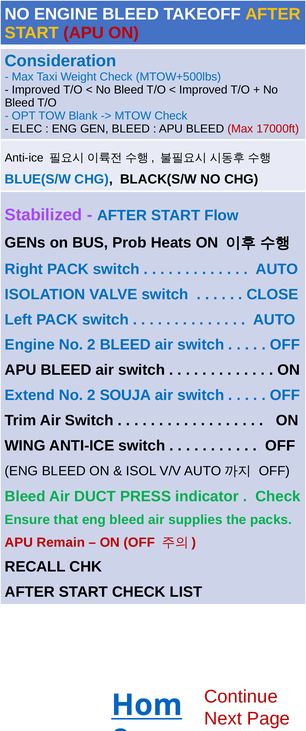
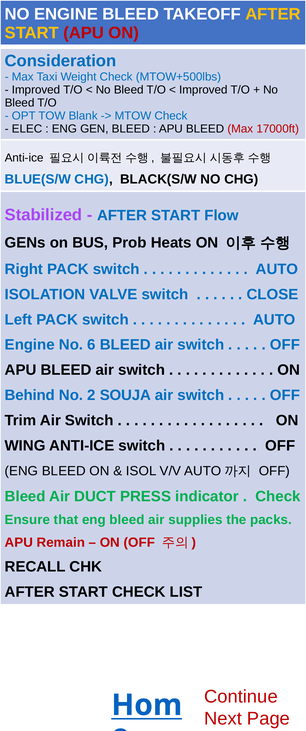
Engine No 2: 2 -> 6
Extend: Extend -> Behind
